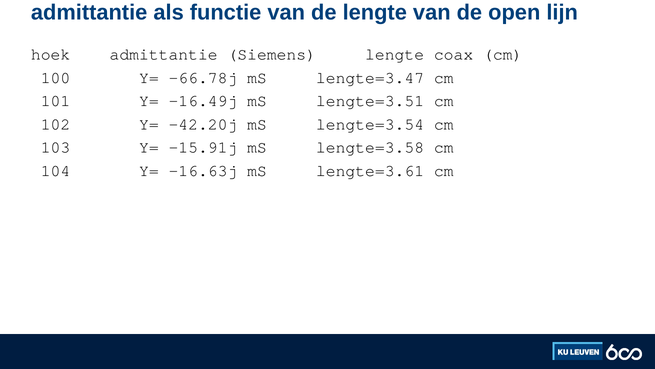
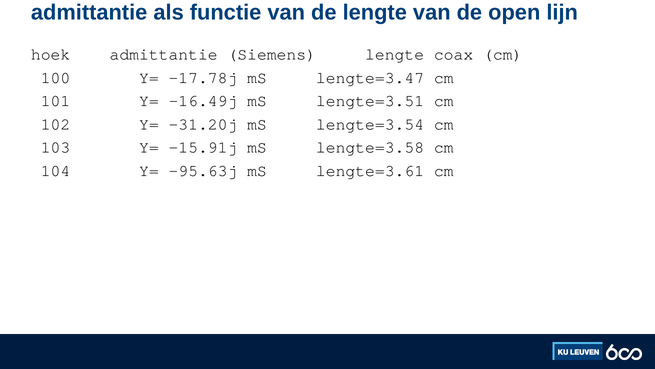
-66.78j: -66.78j -> -17.78j
-42.20j: -42.20j -> -31.20j
-16.63j: -16.63j -> -95.63j
